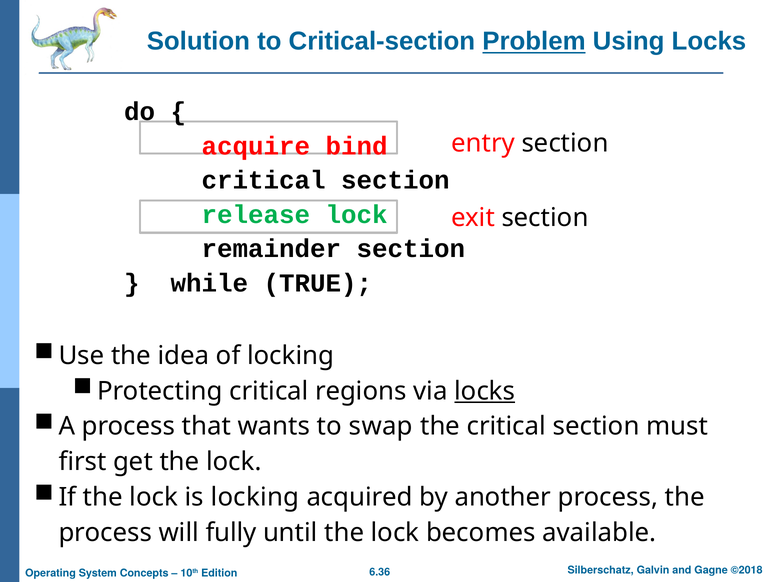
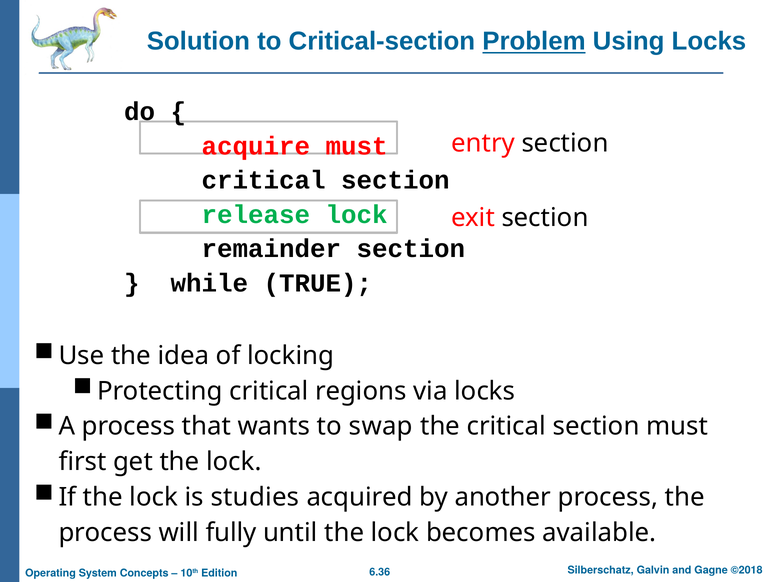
acquire bind: bind -> must
locks at (485, 391) underline: present -> none
is locking: locking -> studies
